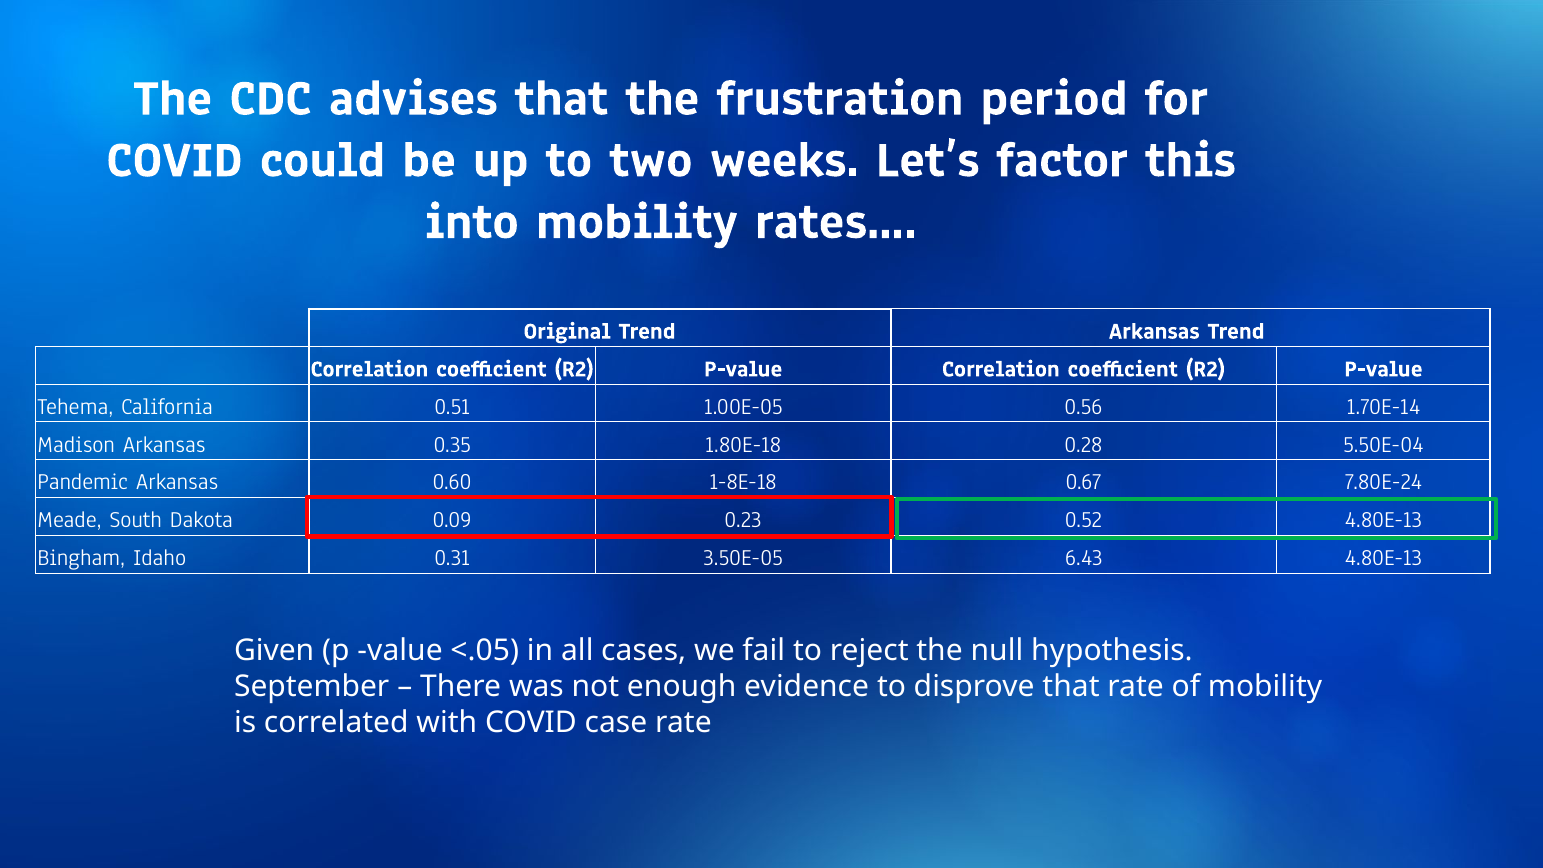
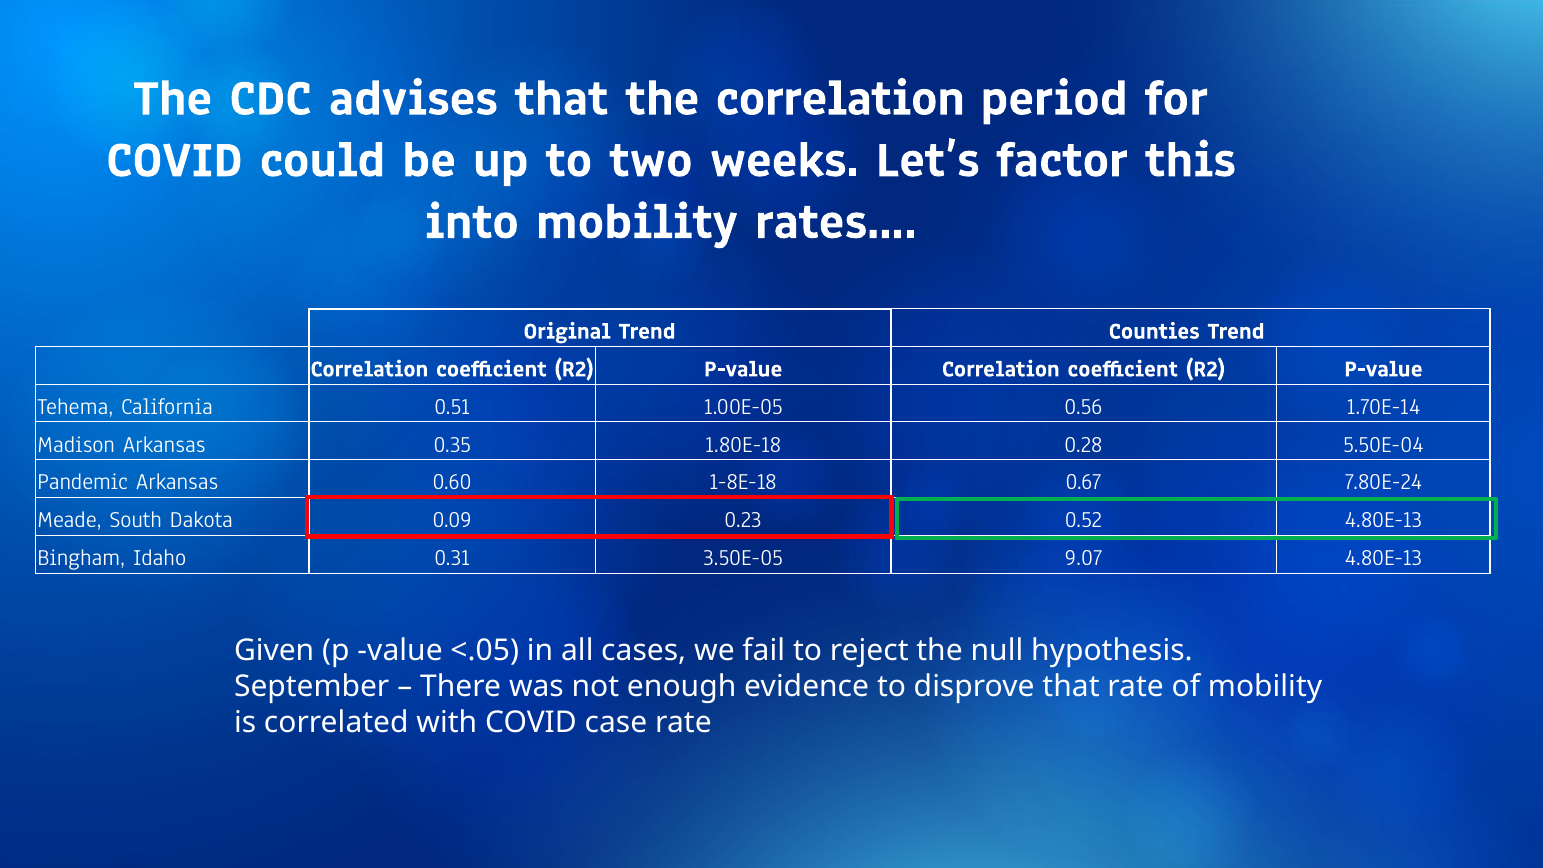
the frustration: frustration -> correlation
Trend Arkansas: Arkansas -> Counties
6.43: 6.43 -> 9.07
